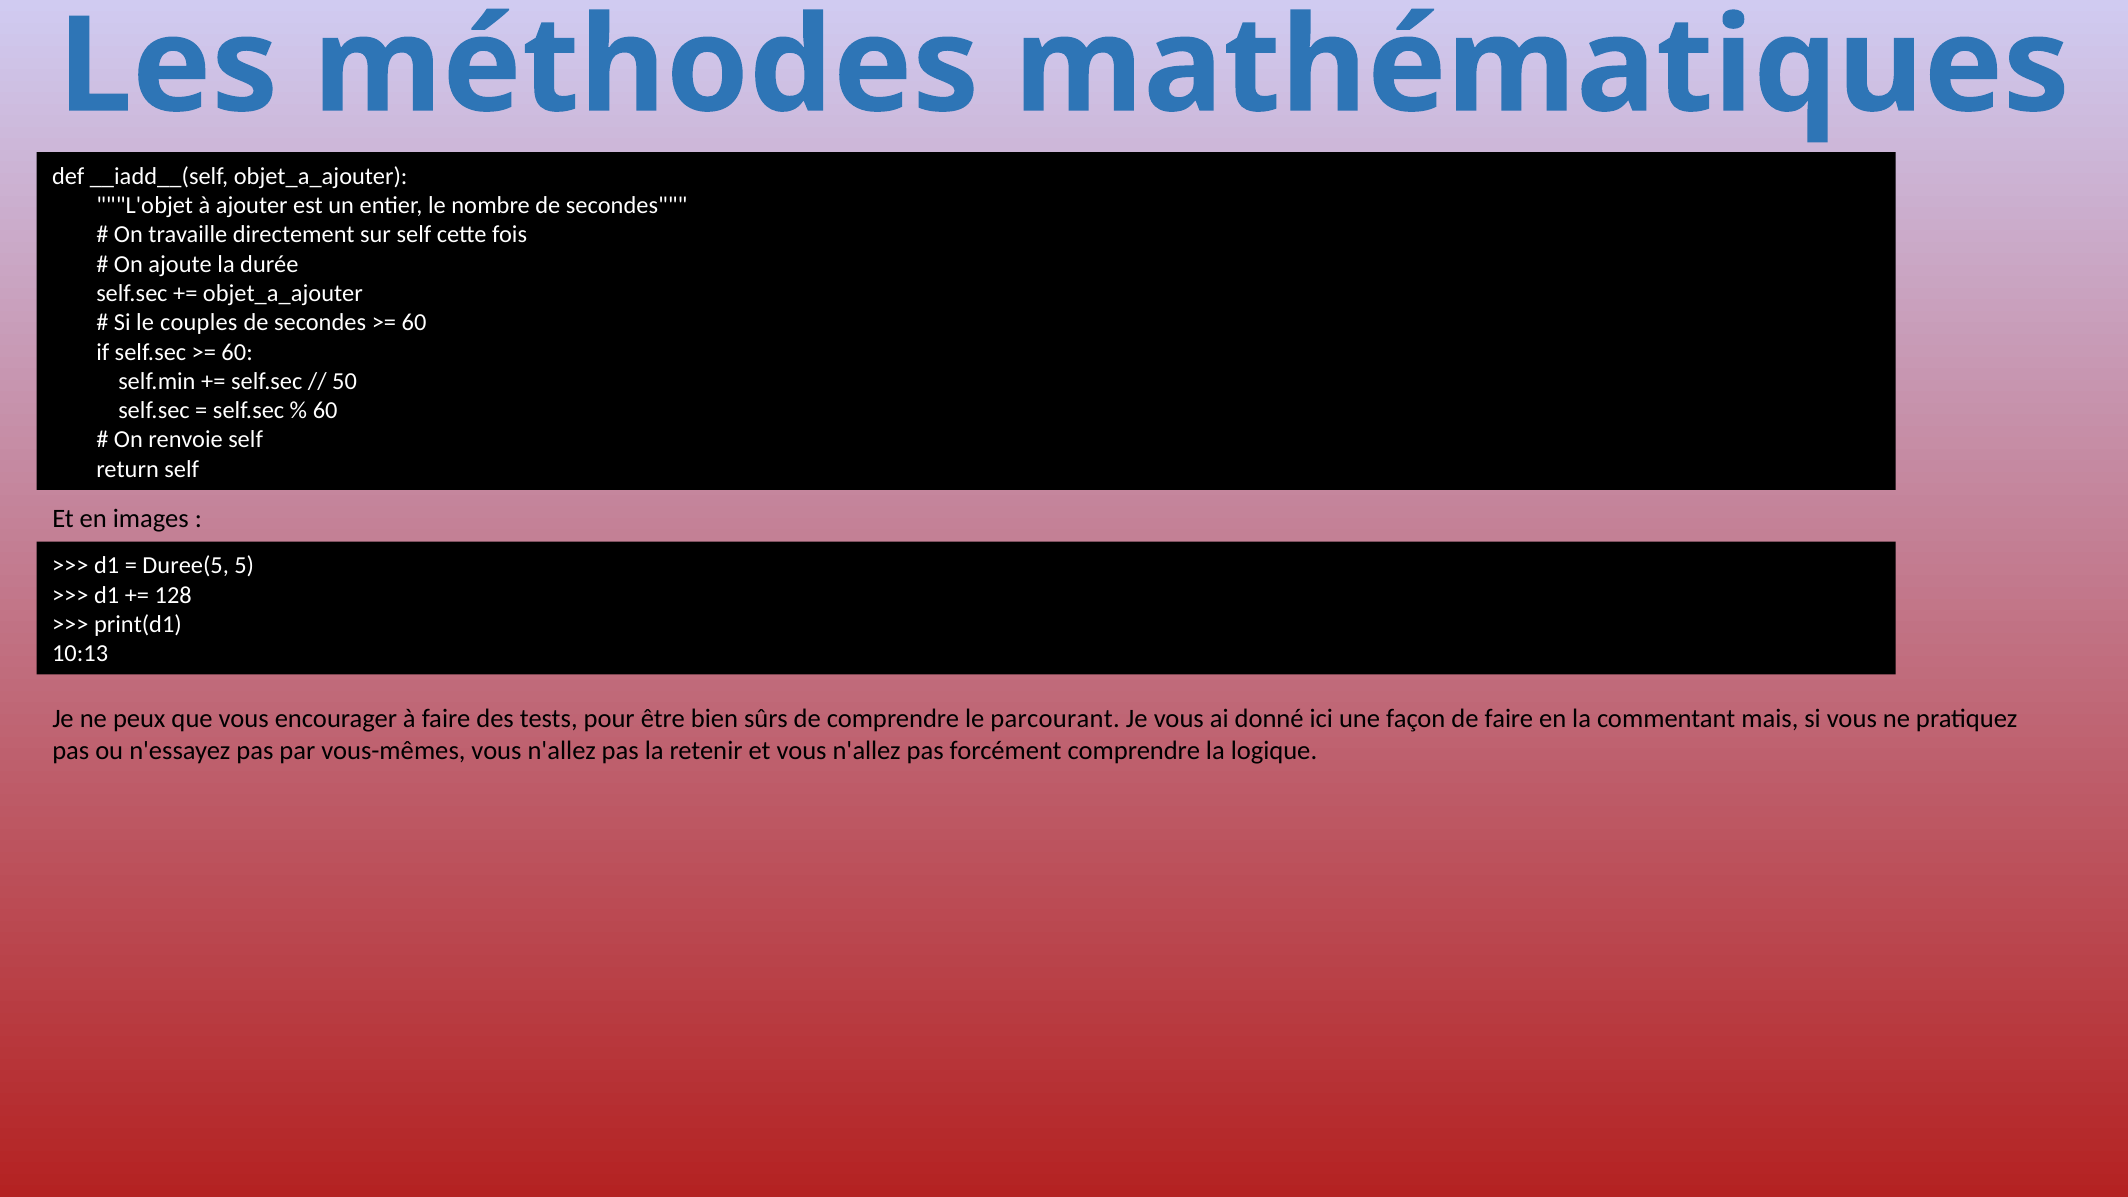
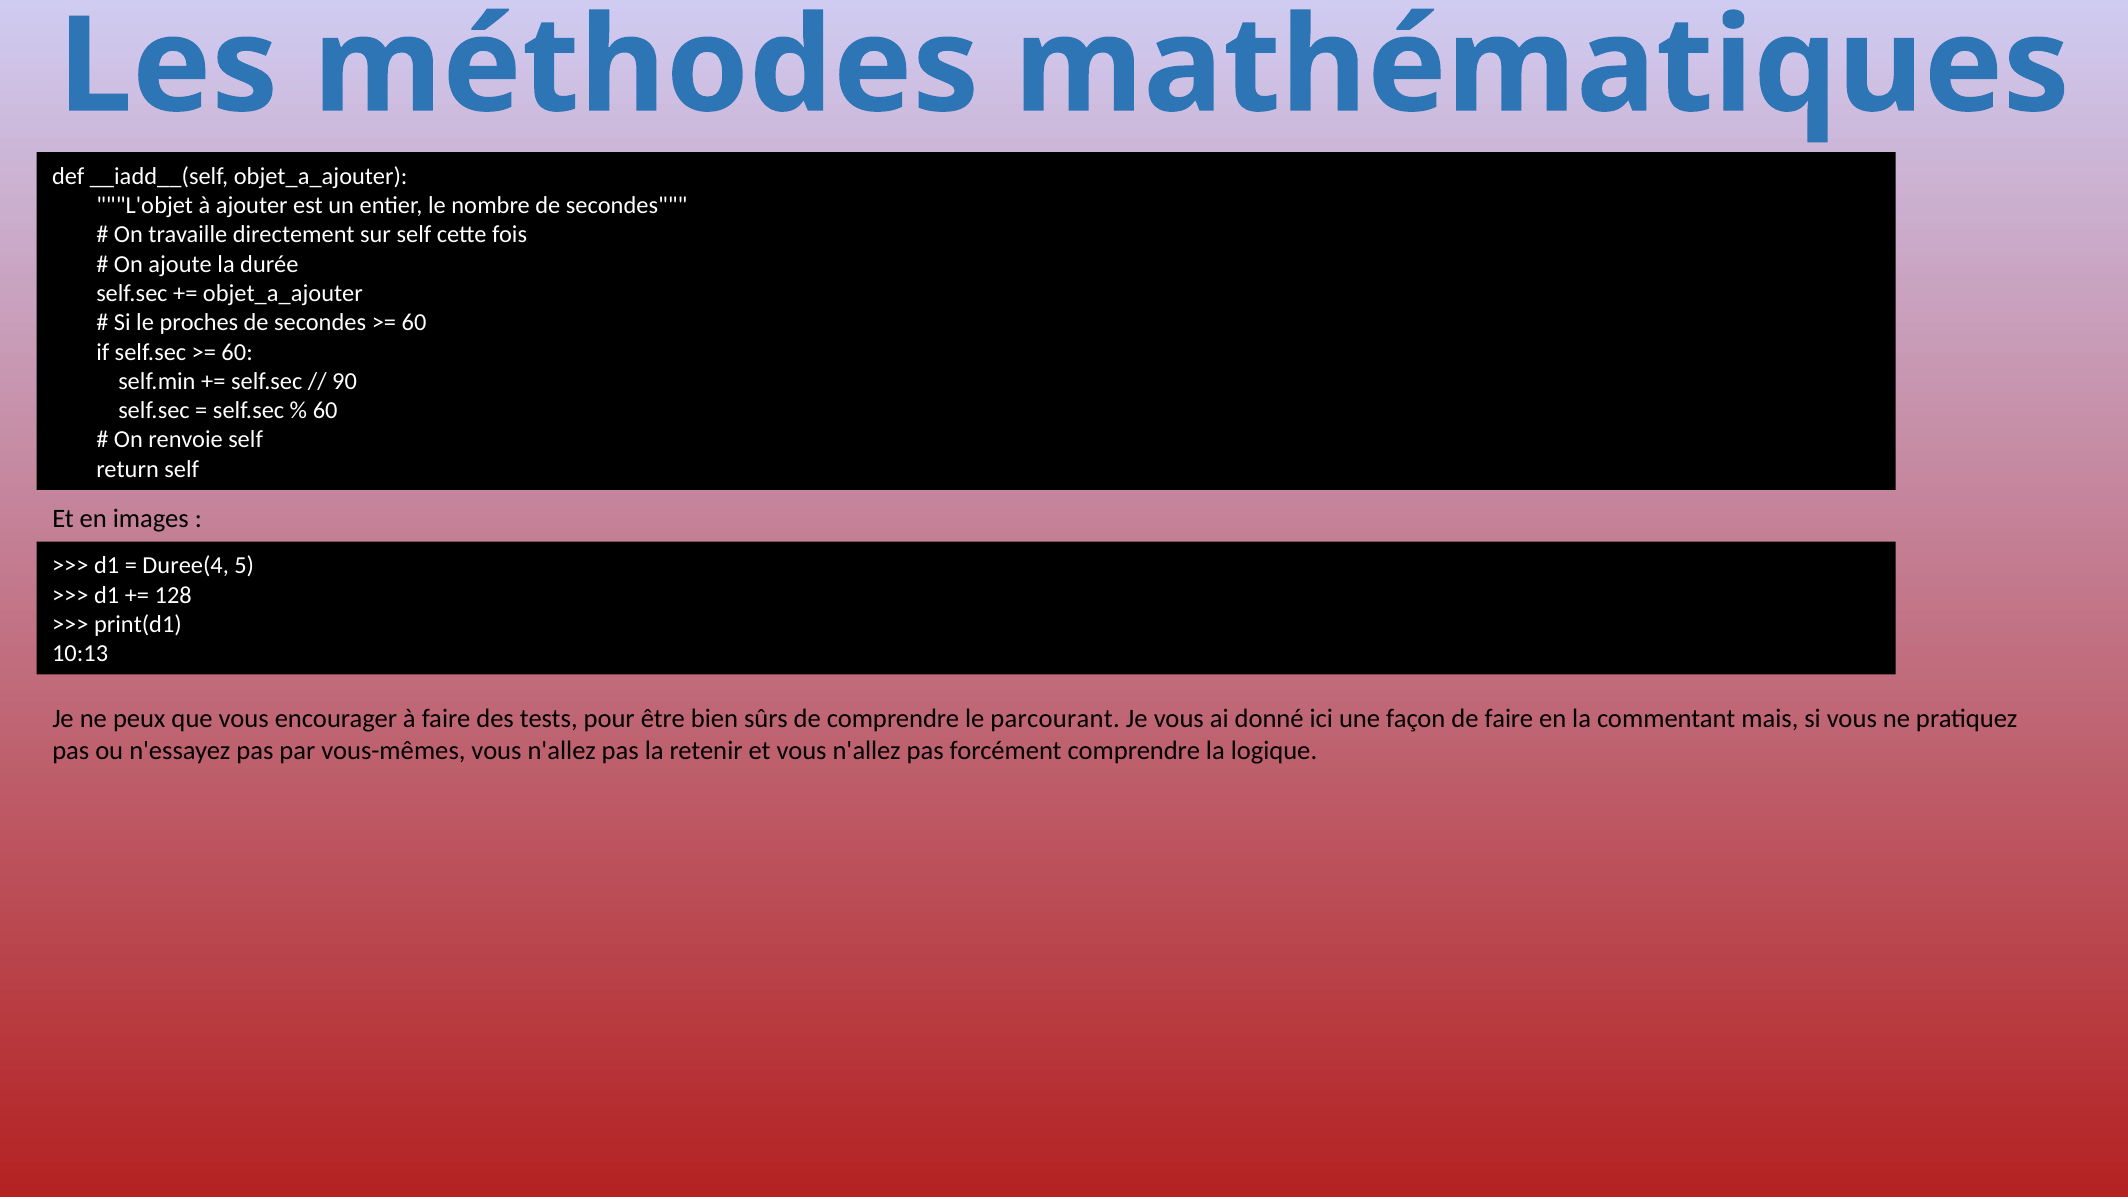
couples: couples -> proches
50: 50 -> 90
Duree(5: Duree(5 -> Duree(4
